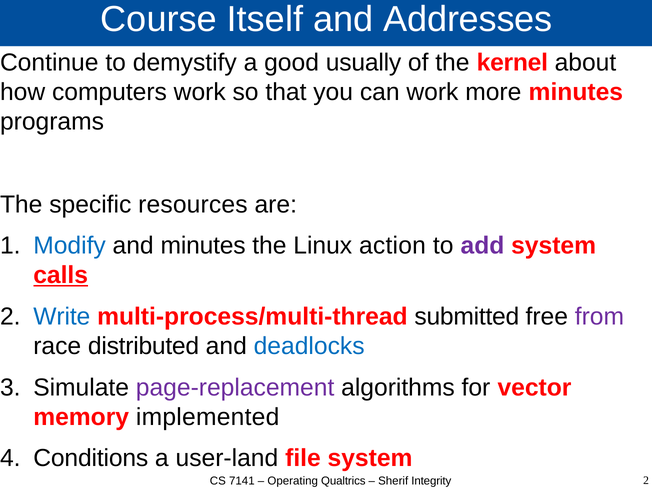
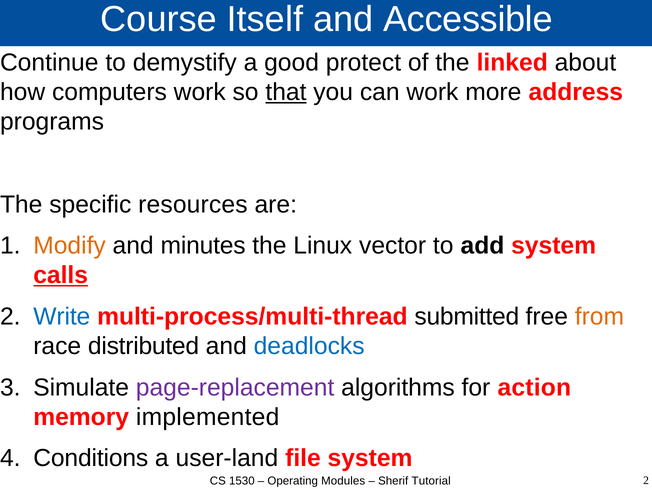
Addresses: Addresses -> Accessible
usually: usually -> protect
kernel: kernel -> linked
that underline: none -> present
more minutes: minutes -> address
Modify colour: blue -> orange
action: action -> vector
add colour: purple -> black
from colour: purple -> orange
vector: vector -> action
7141: 7141 -> 1530
Qualtrics: Qualtrics -> Modules
Integrity: Integrity -> Tutorial
